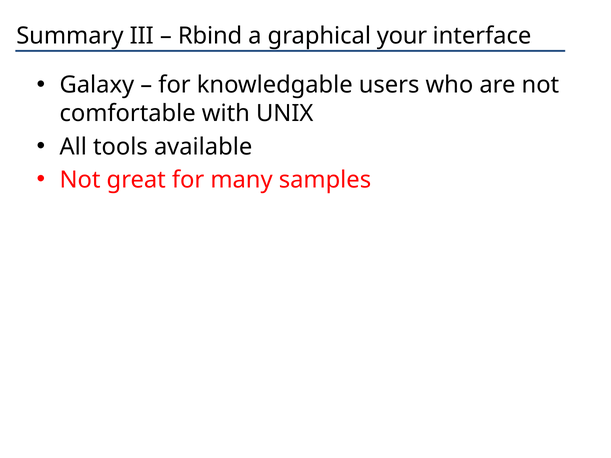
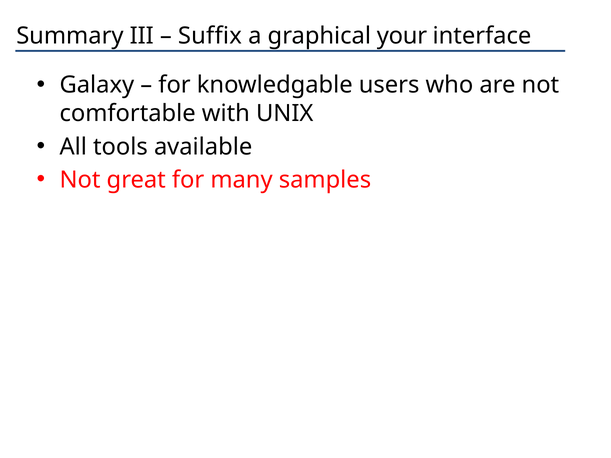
Rbind: Rbind -> Suffix
